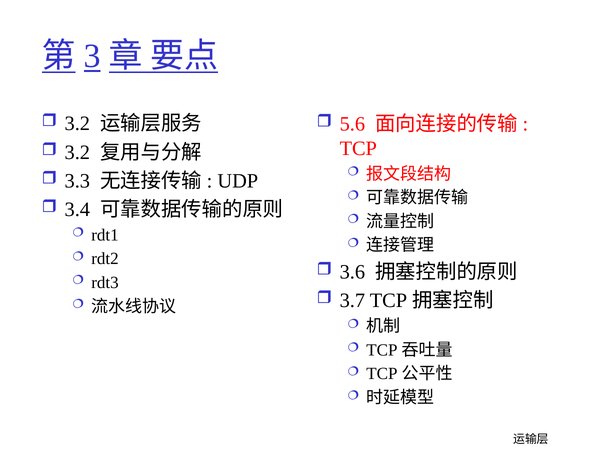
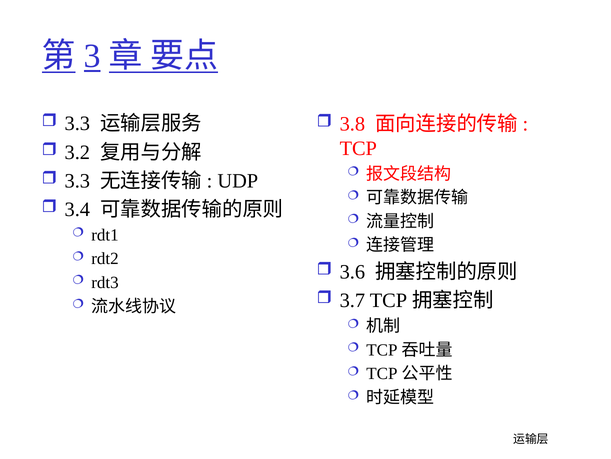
3.2 at (77, 124): 3.2 -> 3.3
5.6: 5.6 -> 3.8
